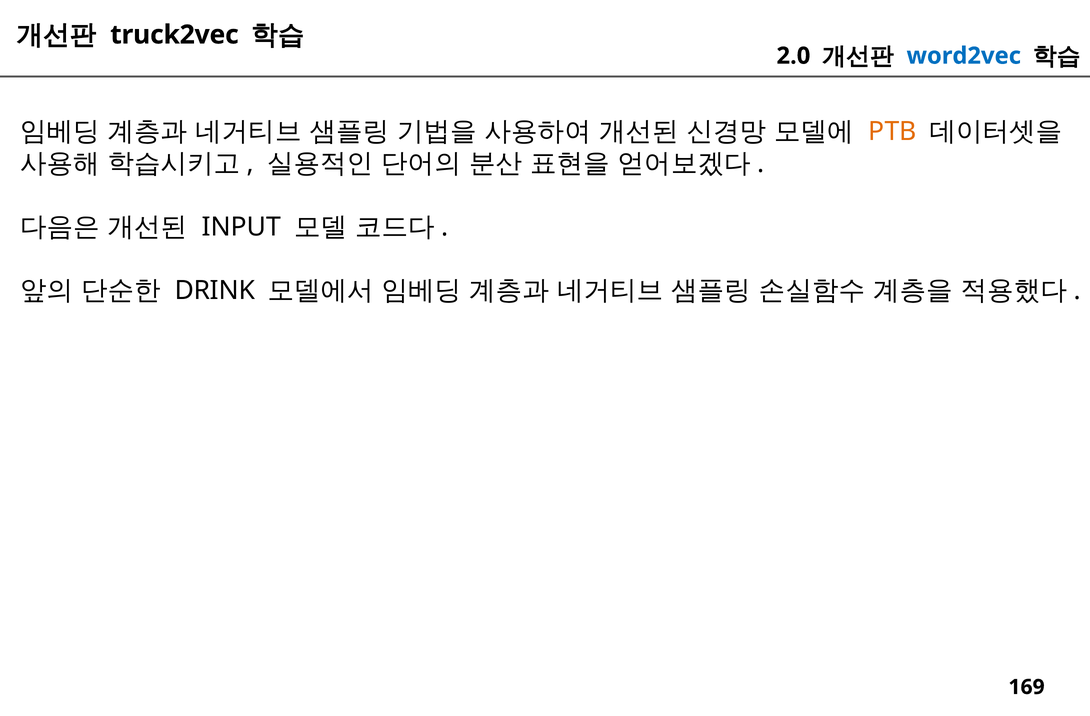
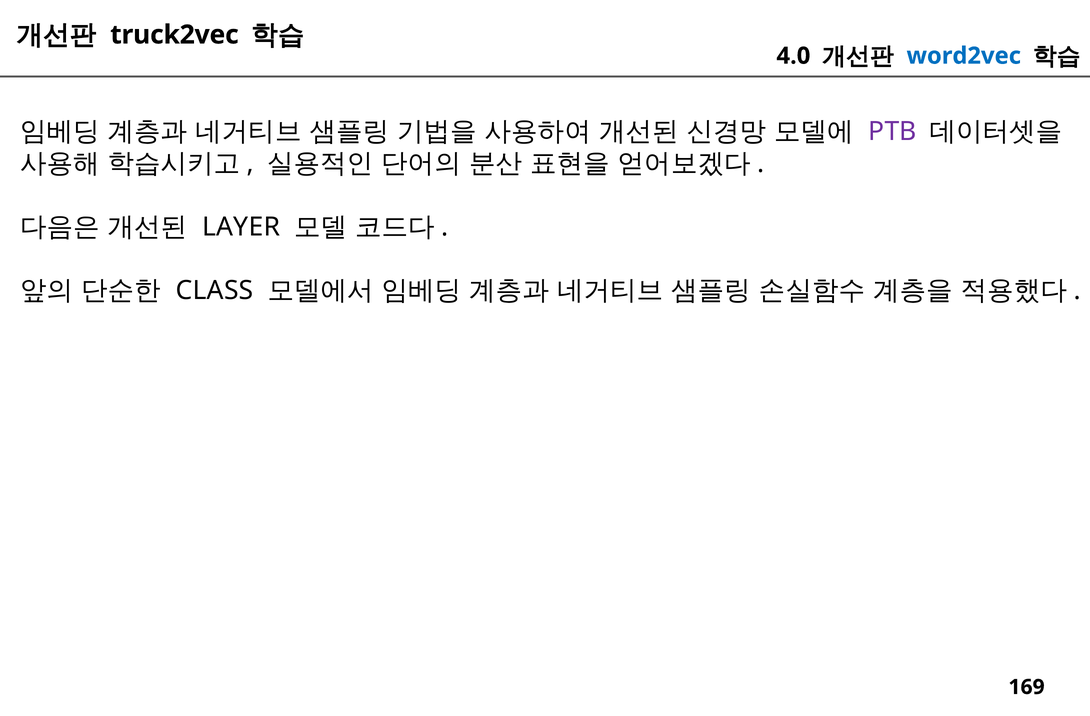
2.0: 2.0 -> 4.0
PTB colour: orange -> purple
INPUT: INPUT -> LAYER
DRINK: DRINK -> CLASS
